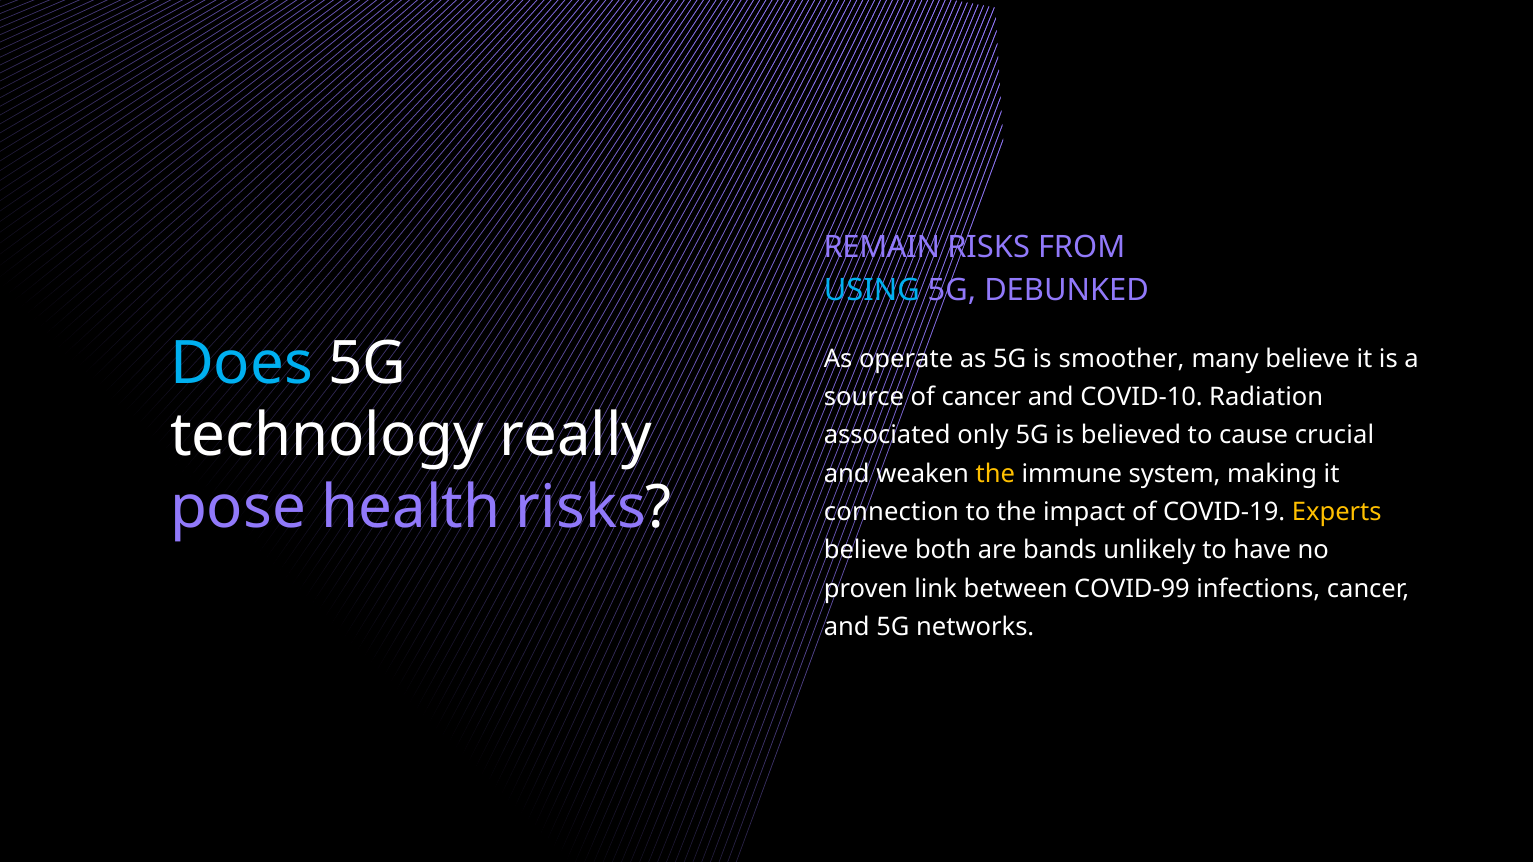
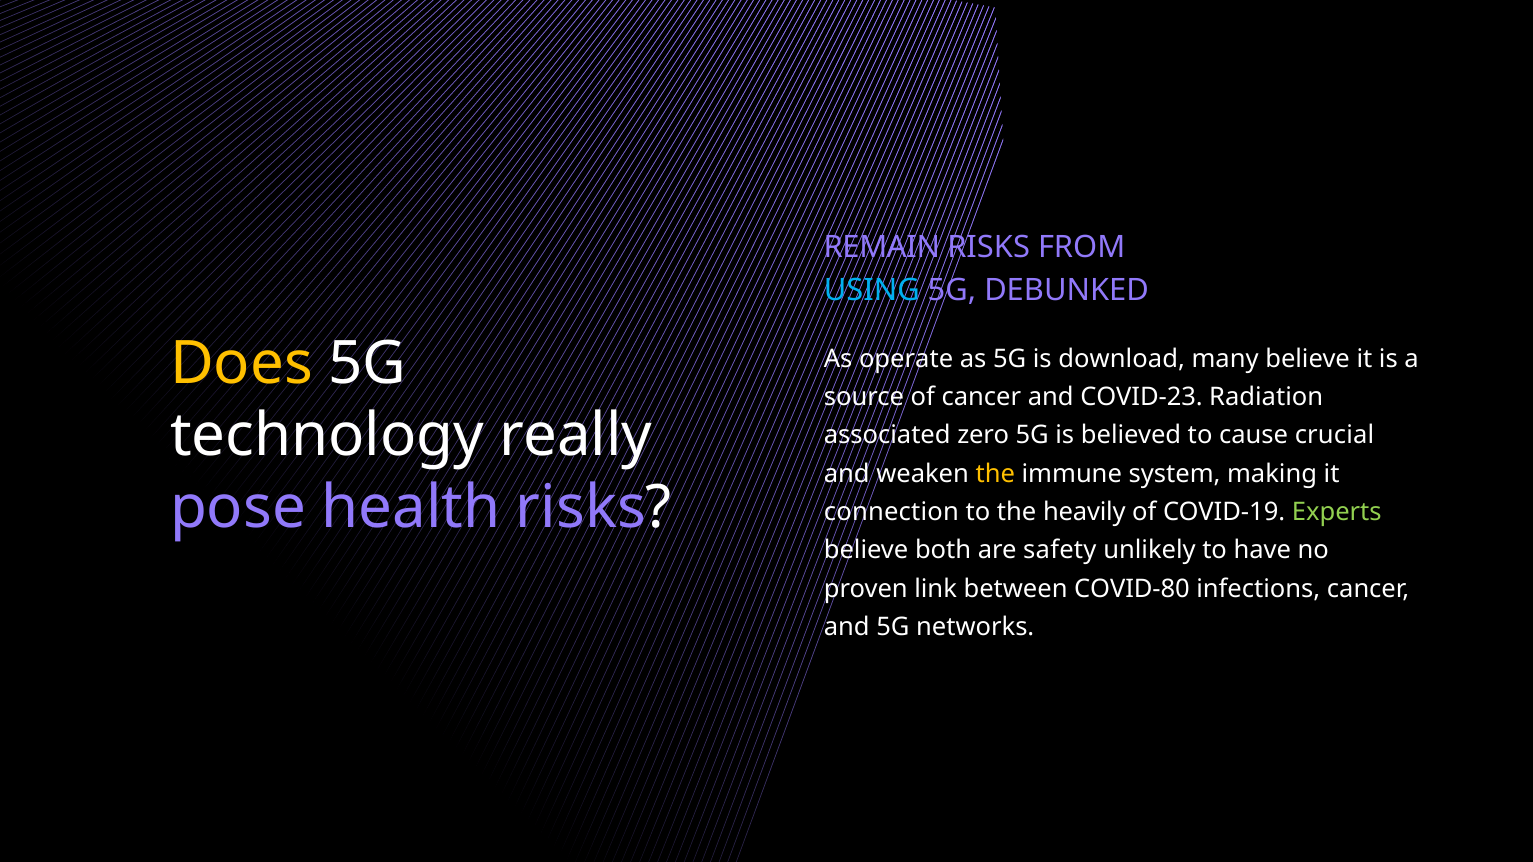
Does colour: light blue -> yellow
smoother: smoother -> download
COVID-10: COVID-10 -> COVID-23
only: only -> zero
impact: impact -> heavily
Experts colour: yellow -> light green
bands: bands -> safety
COVID-99: COVID-99 -> COVID-80
